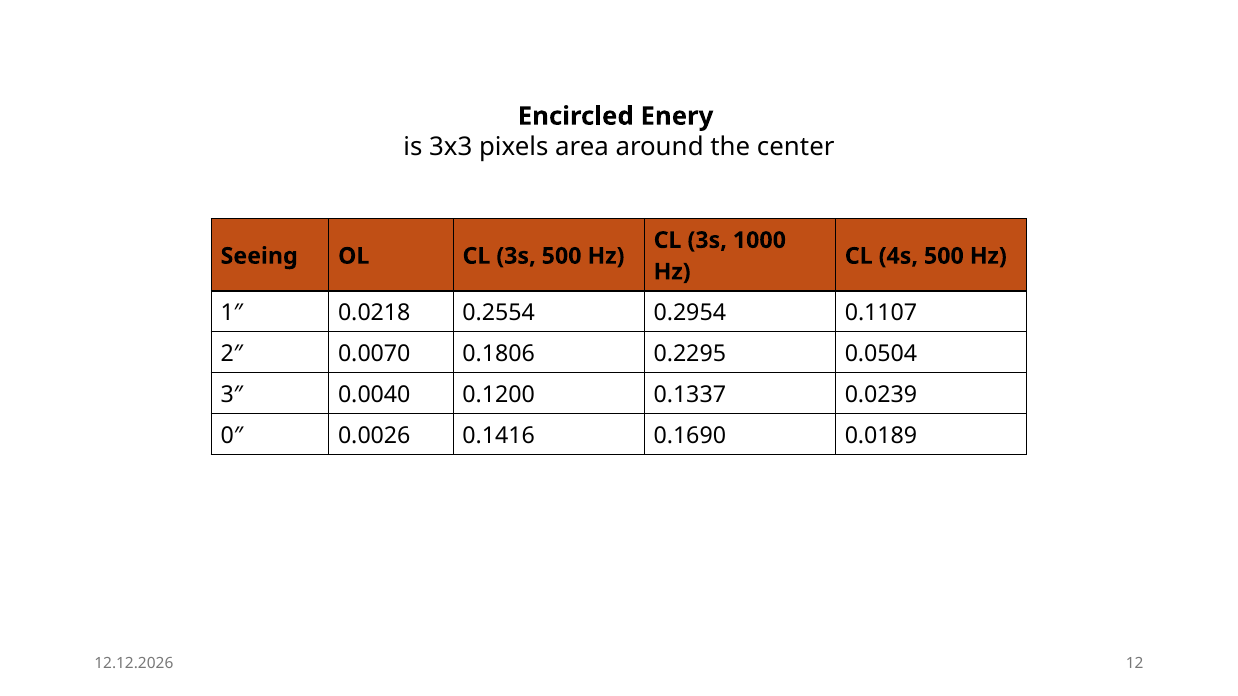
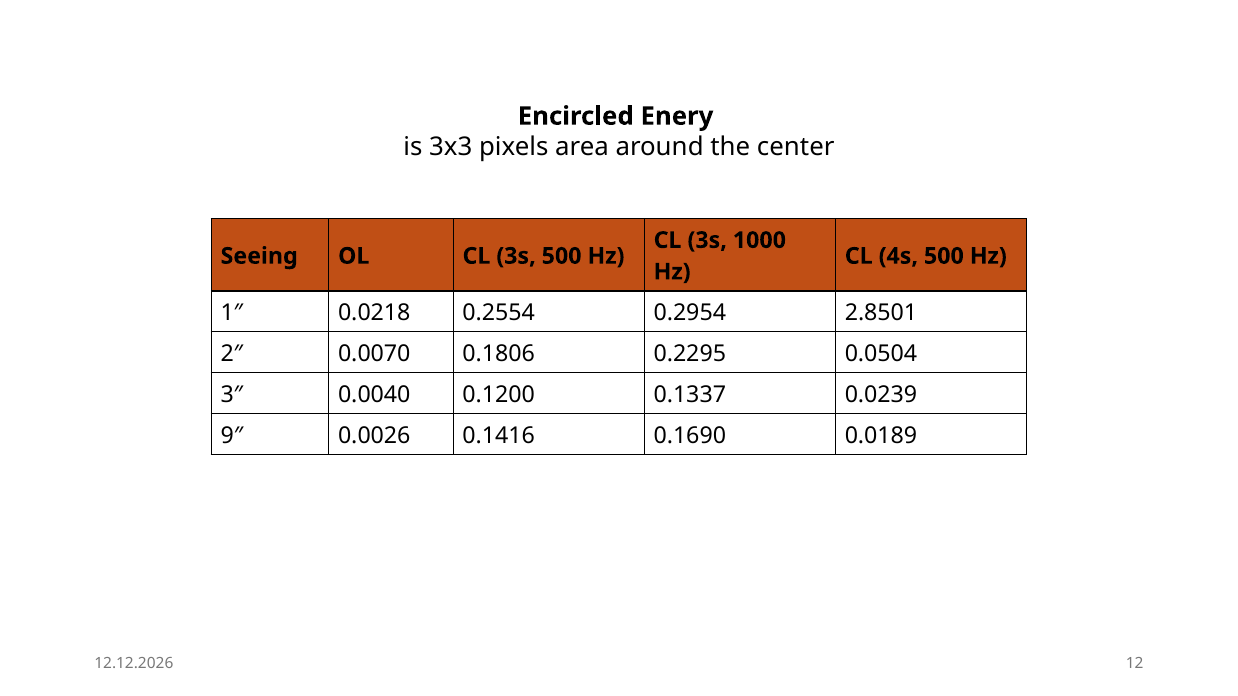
0.1107: 0.1107 -> 2.8501
0″: 0″ -> 9″
